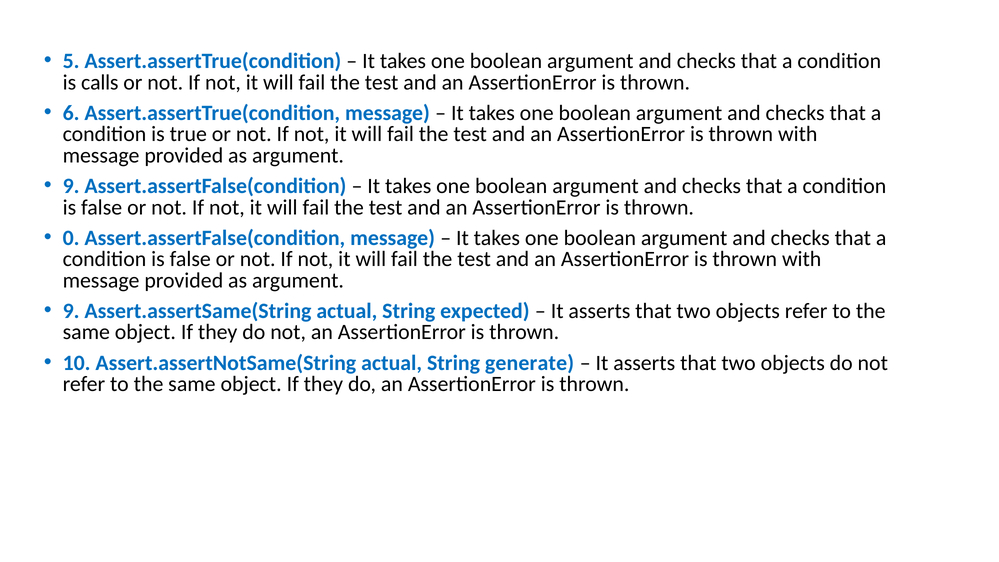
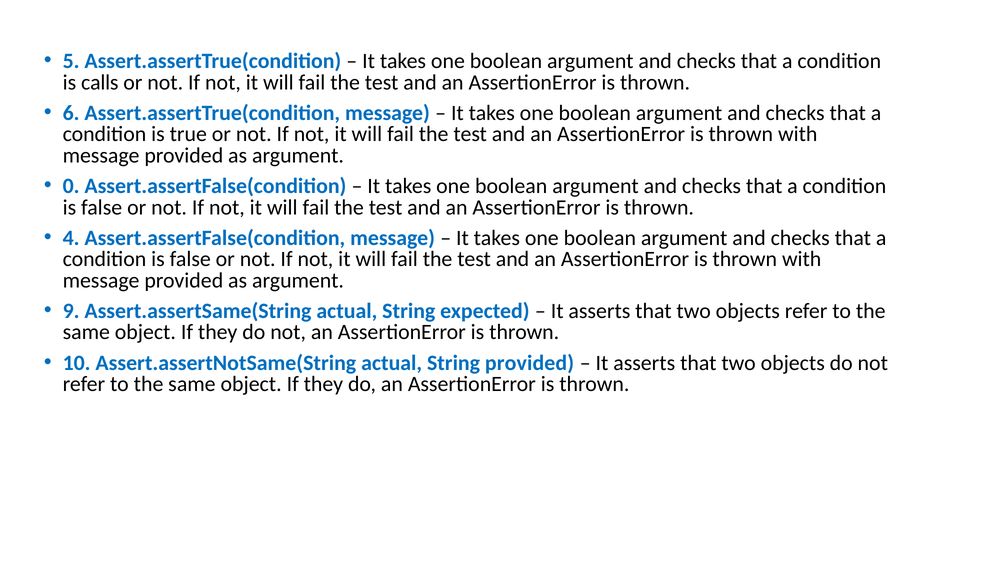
9 at (71, 186): 9 -> 0
0: 0 -> 4
String generate: generate -> provided
